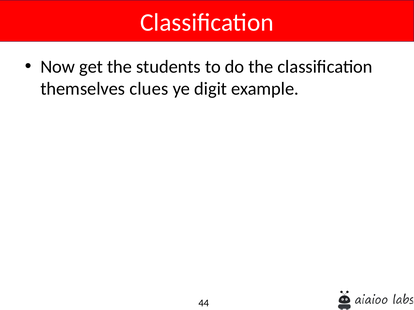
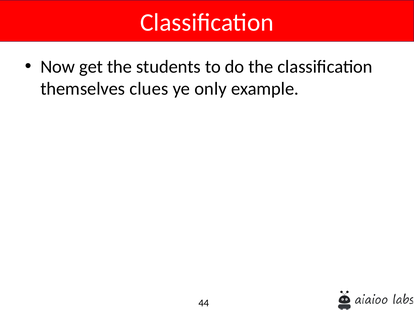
digit: digit -> only
